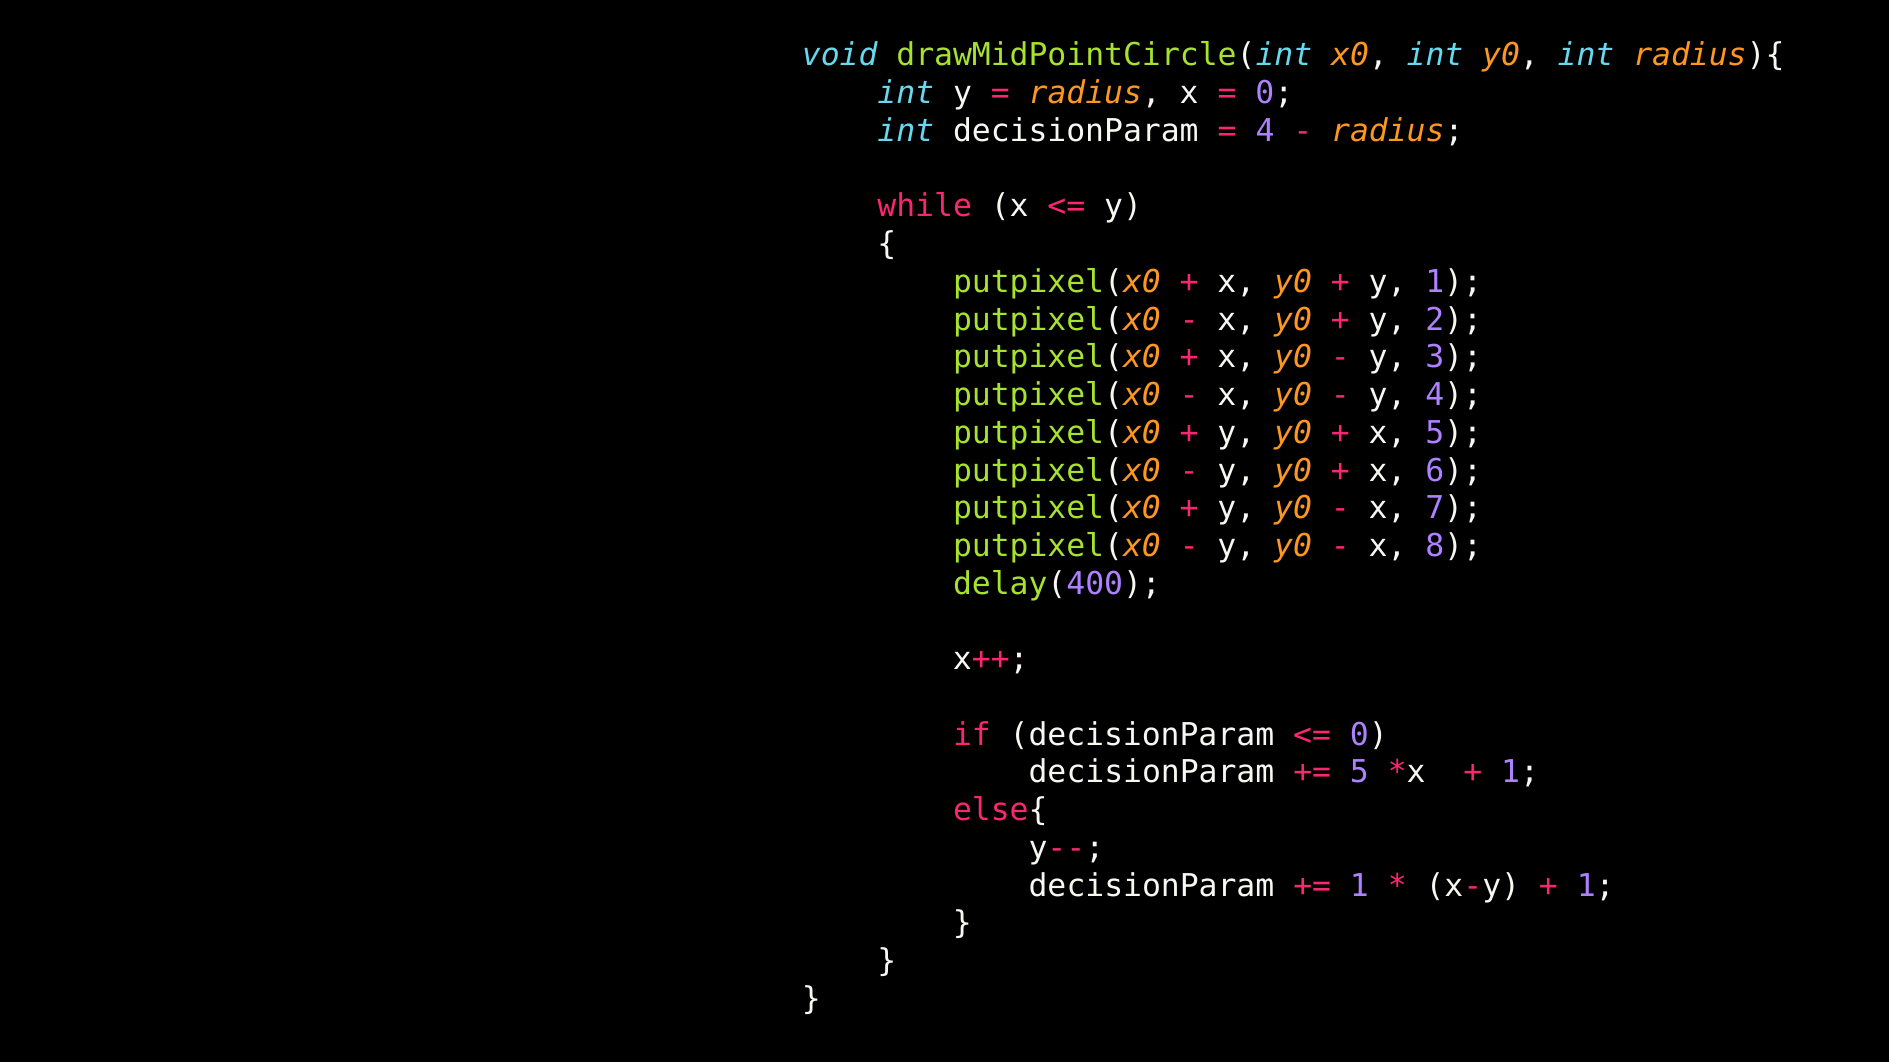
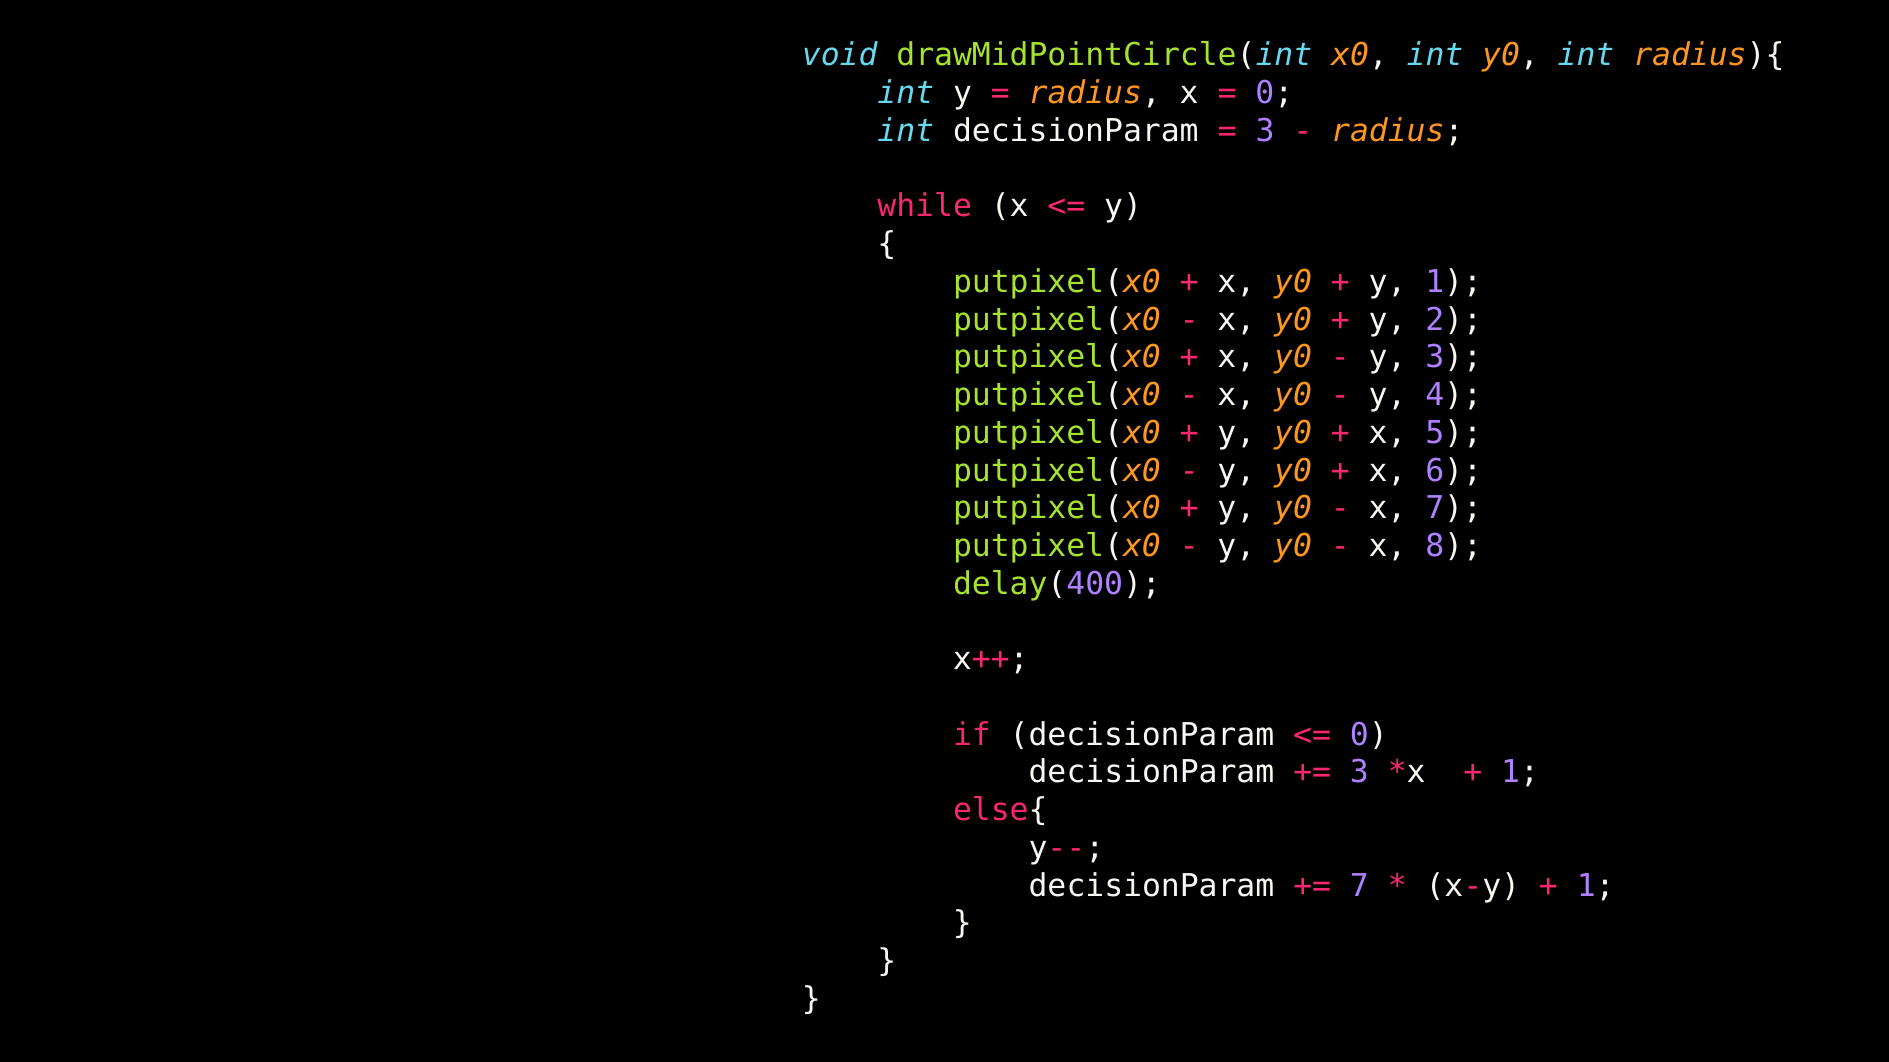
4 at (1265, 131): 4 -> 3
5 at (1359, 773): 5 -> 3
1 at (1359, 886): 1 -> 7
